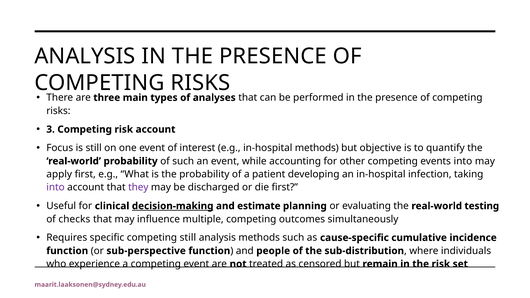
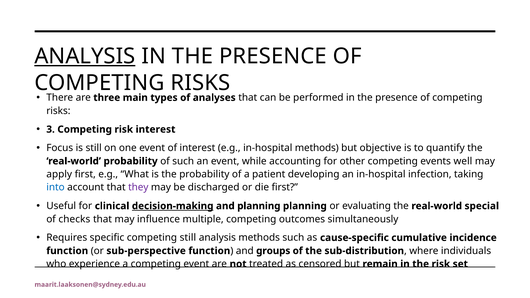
ANALYSIS at (85, 56) underline: none -> present
risk account: account -> interest
events into: into -> well
into at (56, 187) colour: purple -> blue
and estimate: estimate -> planning
testing: testing -> special
people: people -> groups
